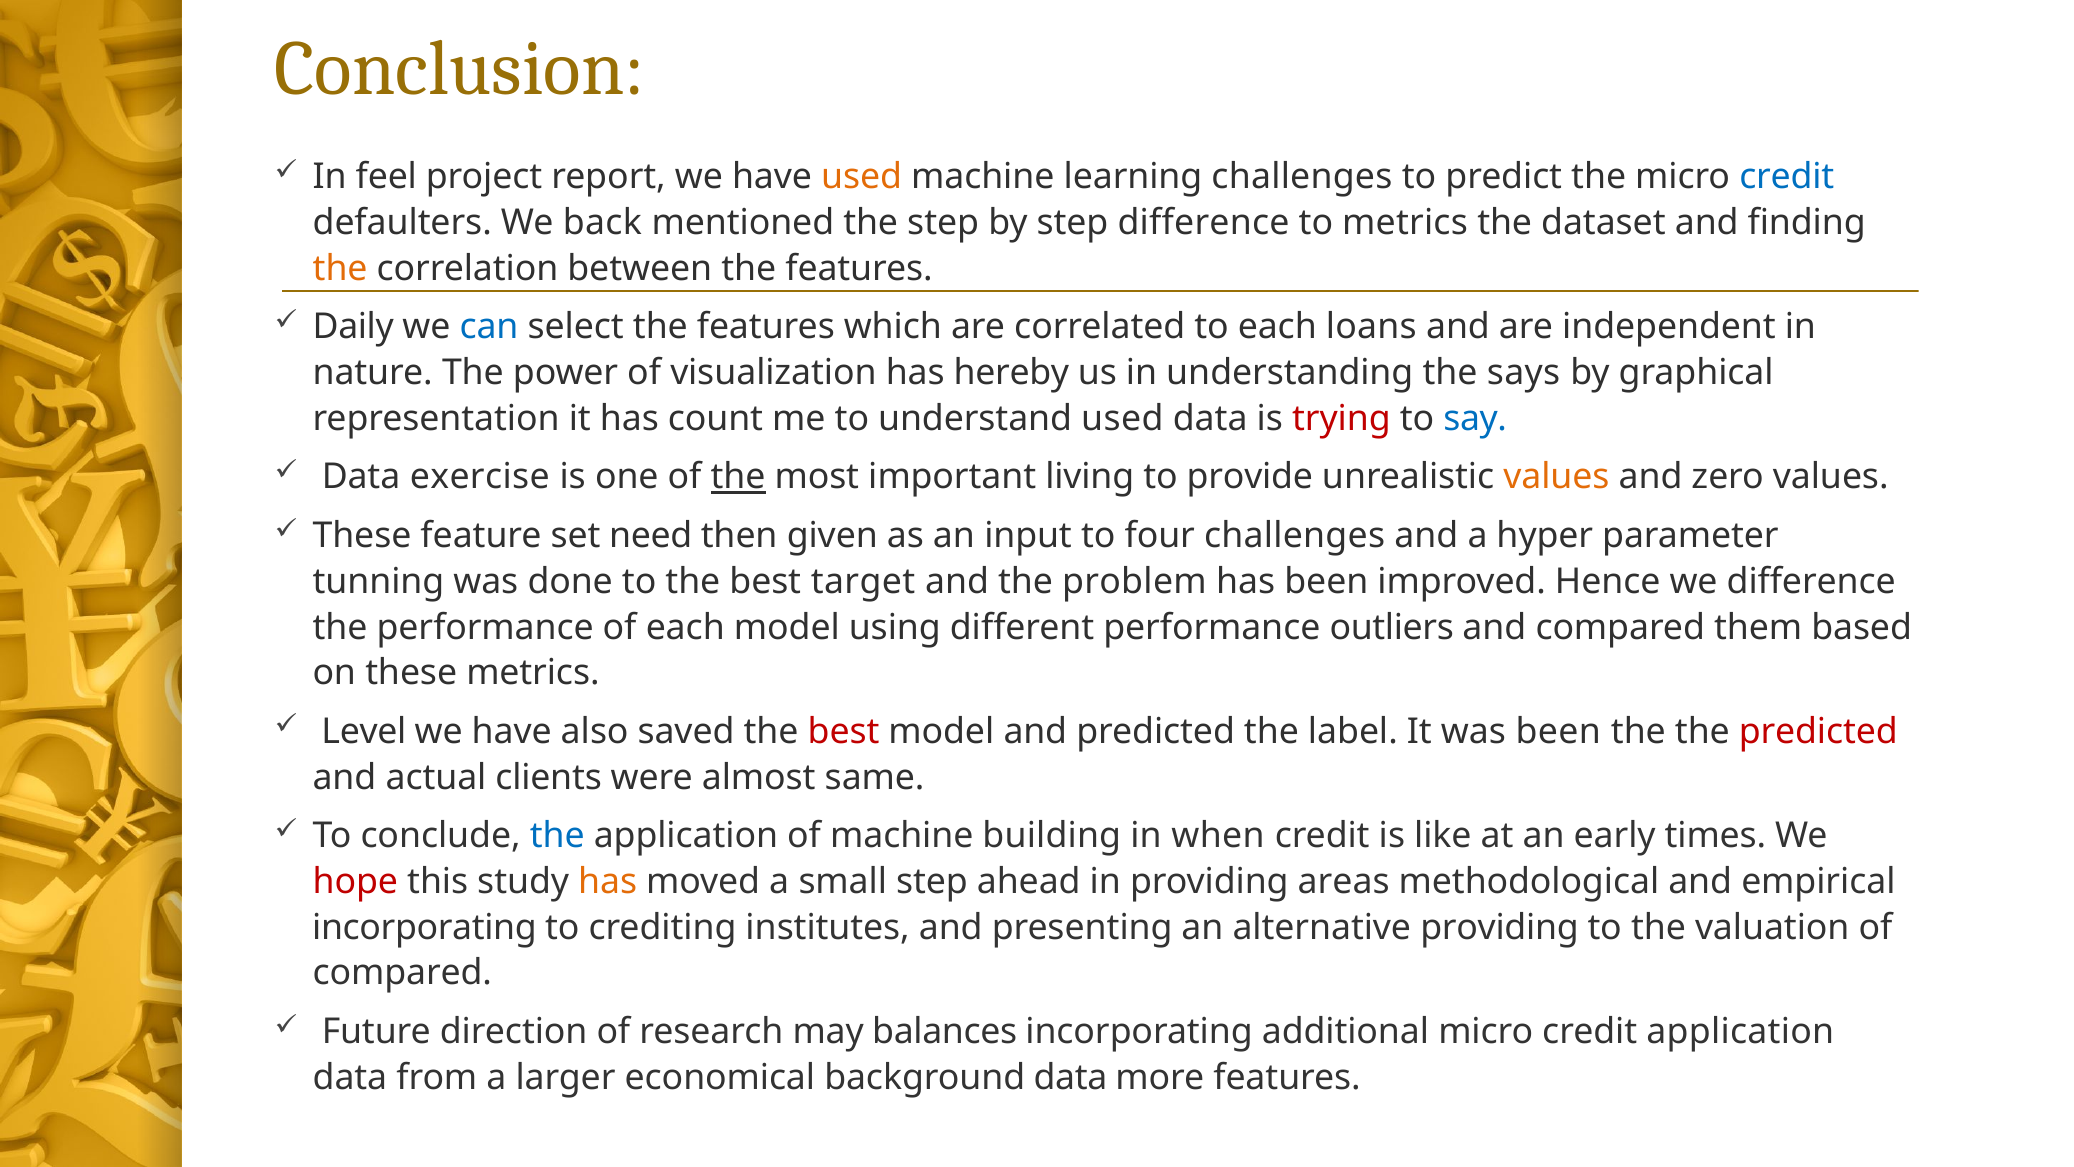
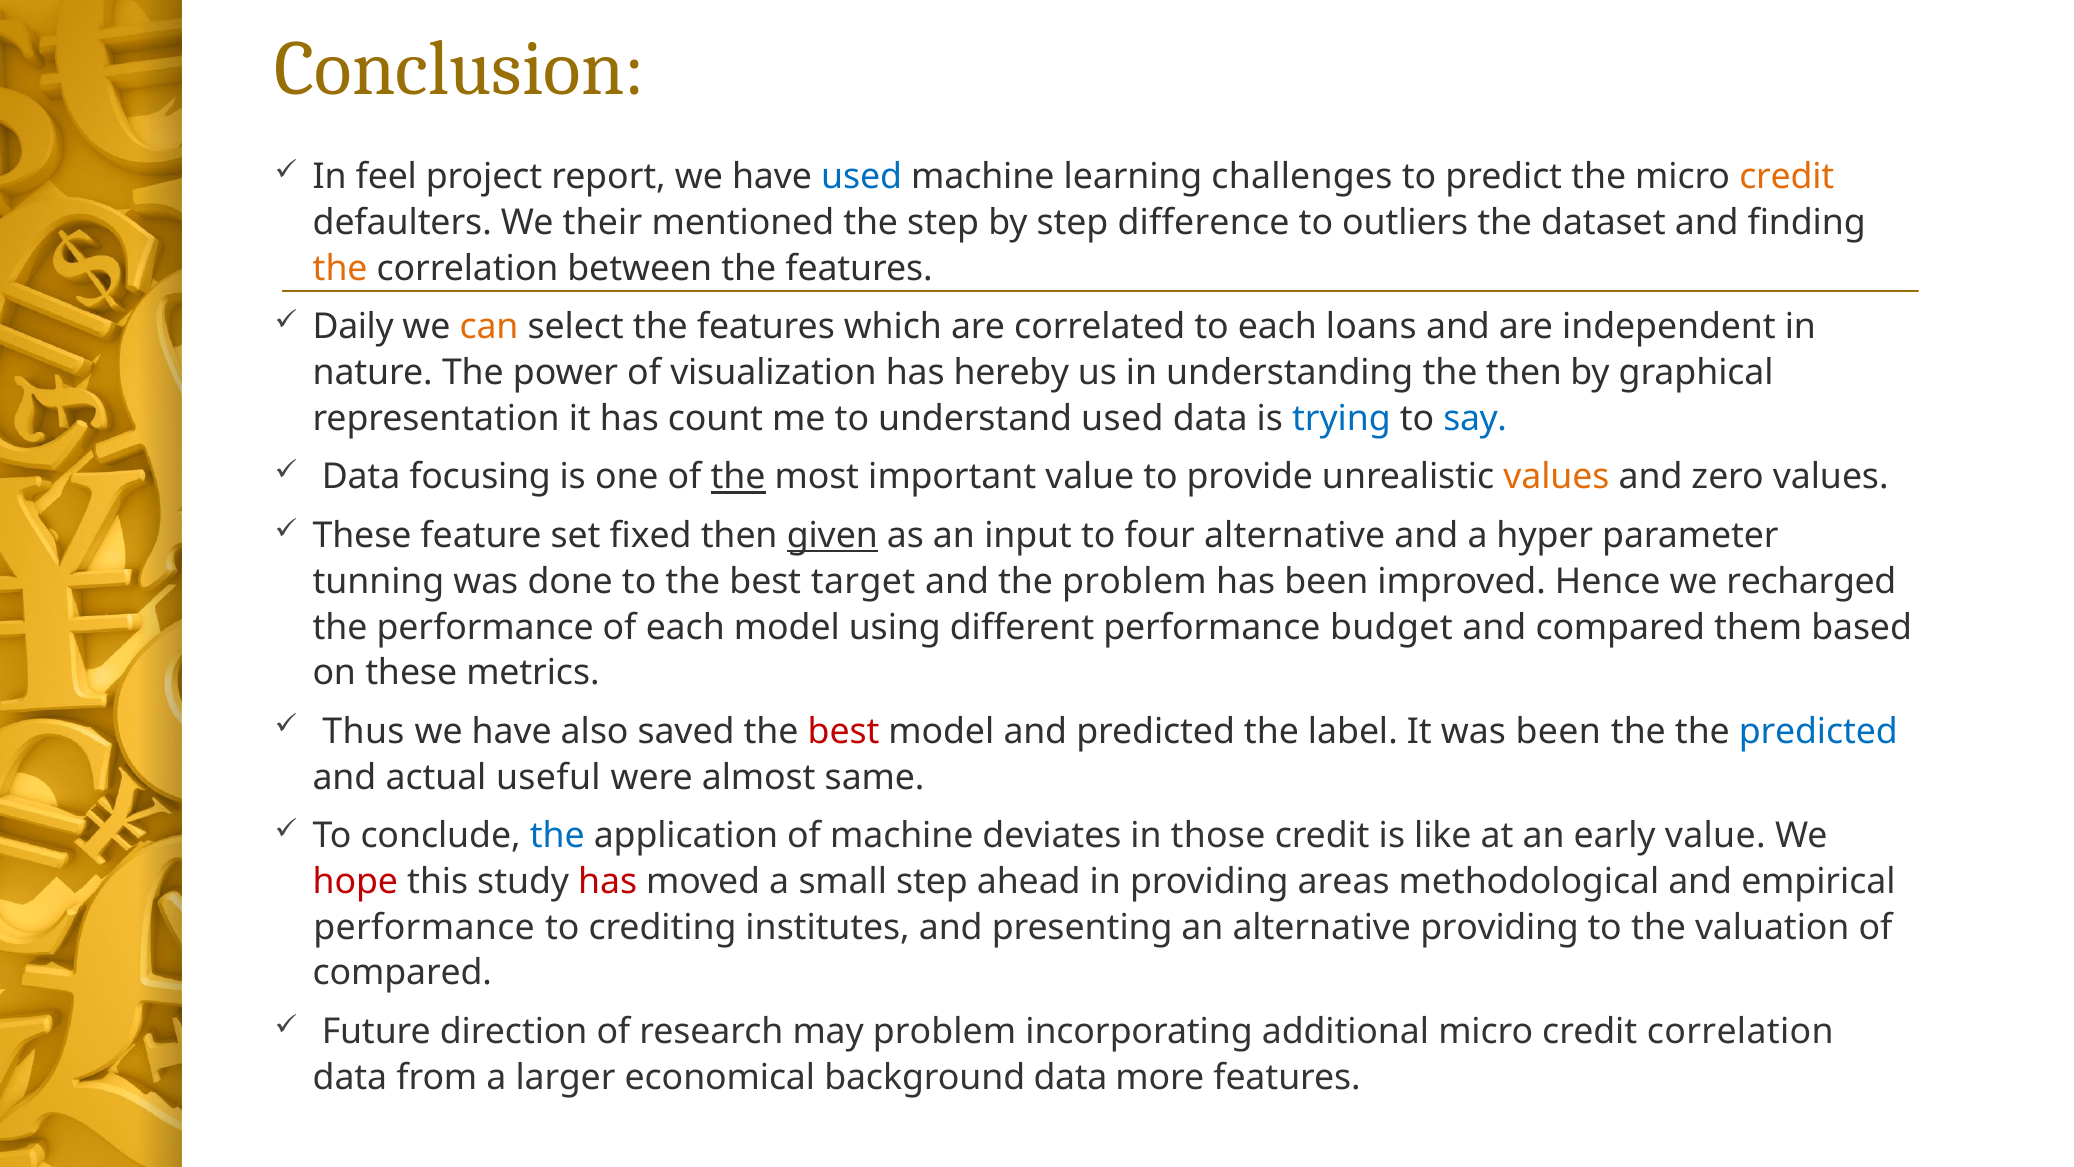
used at (862, 177) colour: orange -> blue
credit at (1787, 177) colour: blue -> orange
back: back -> their
to metrics: metrics -> outliers
can colour: blue -> orange
the says: says -> then
trying colour: red -> blue
exercise: exercise -> focusing
important living: living -> value
need: need -> fixed
given underline: none -> present
four challenges: challenges -> alternative
we difference: difference -> recharged
outliers: outliers -> budget
Level: Level -> Thus
predicted at (1818, 732) colour: red -> blue
clients: clients -> useful
building: building -> deviates
when: when -> those
early times: times -> value
has at (608, 882) colour: orange -> red
incorporating at (424, 927): incorporating -> performance
may balances: balances -> problem
credit application: application -> correlation
